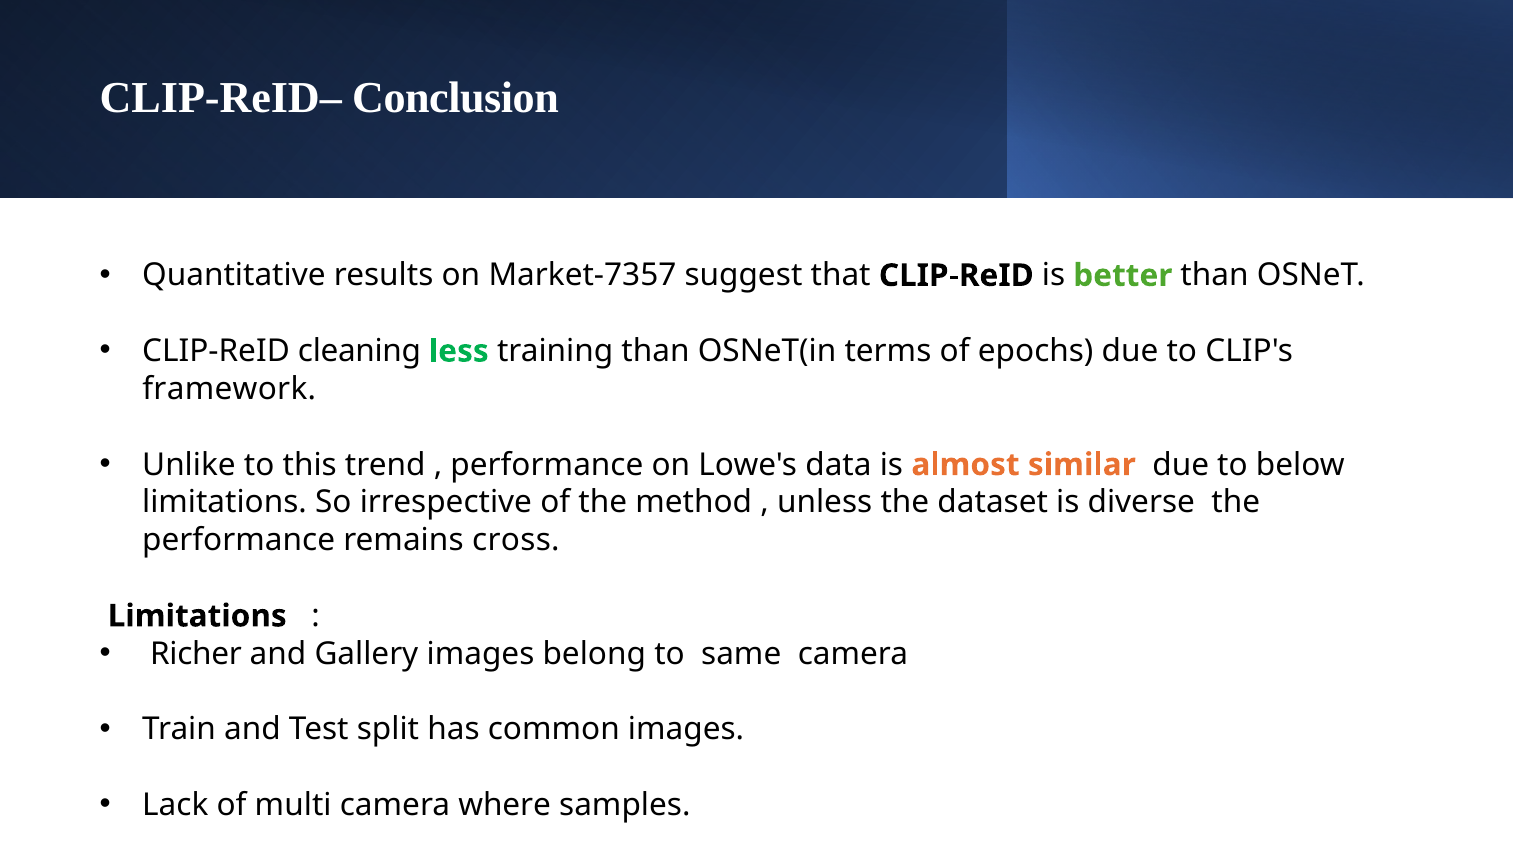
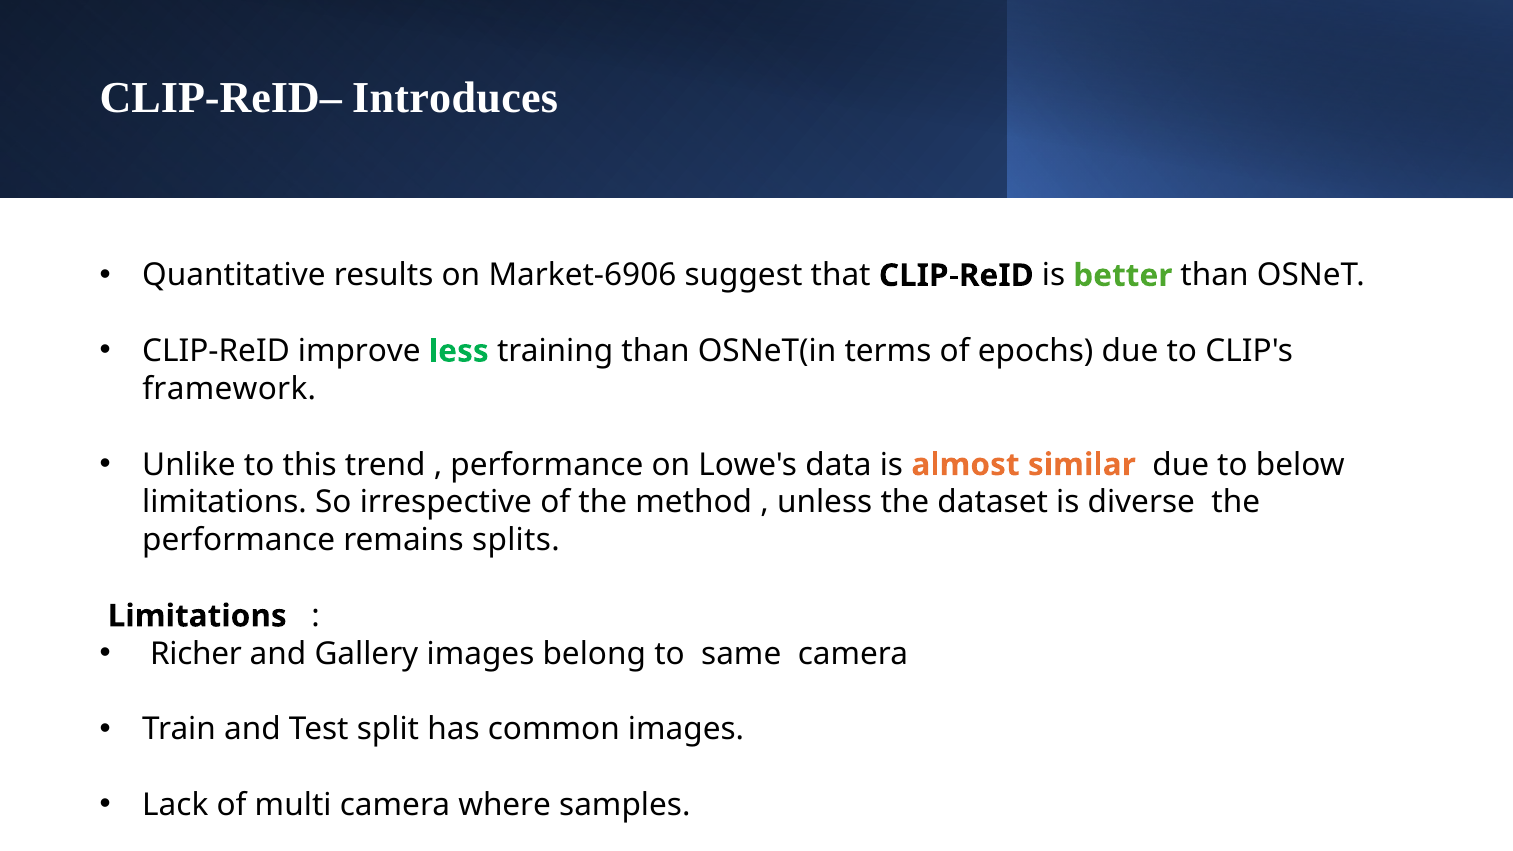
Conclusion: Conclusion -> Introduces
Market-7357: Market-7357 -> Market-6906
cleaning: cleaning -> improve
cross: cross -> splits
